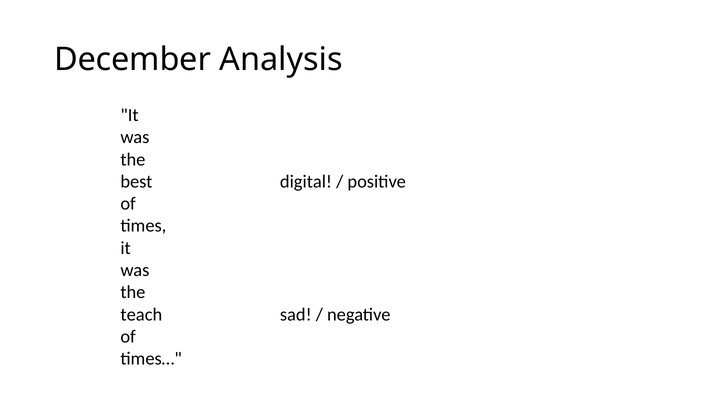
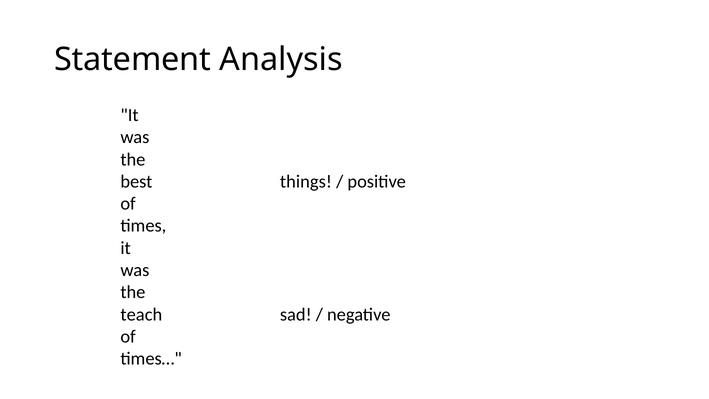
December: December -> Statement
digital: digital -> things
